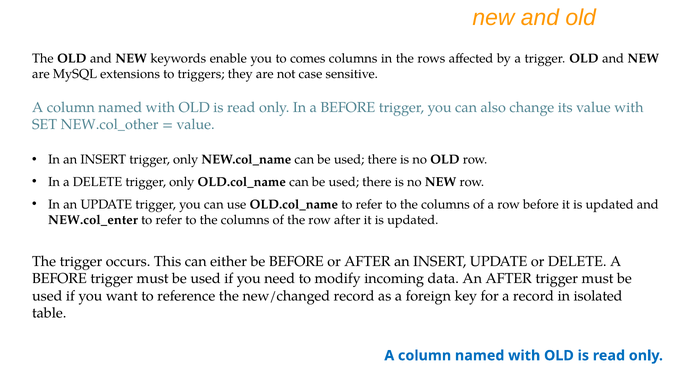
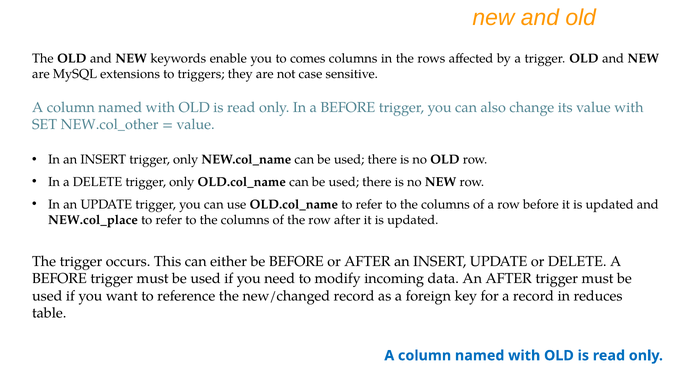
NEW.col_enter: NEW.col_enter -> NEW.col_place
isolated: isolated -> reduces
